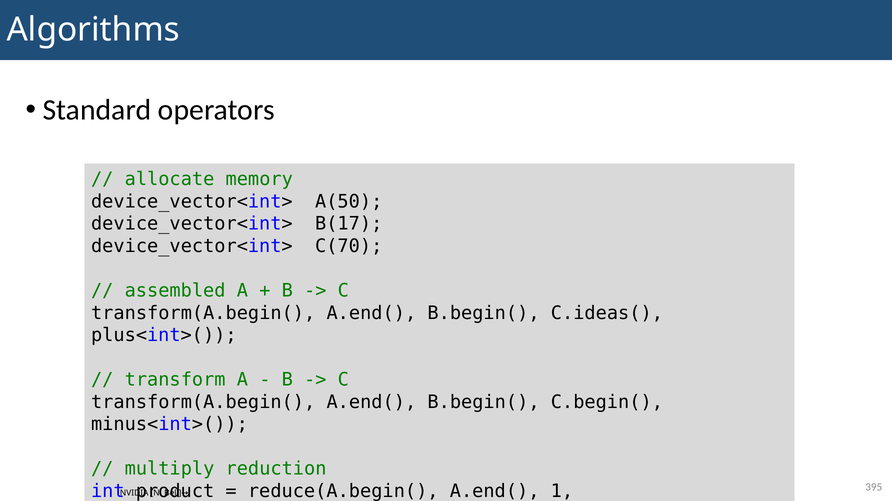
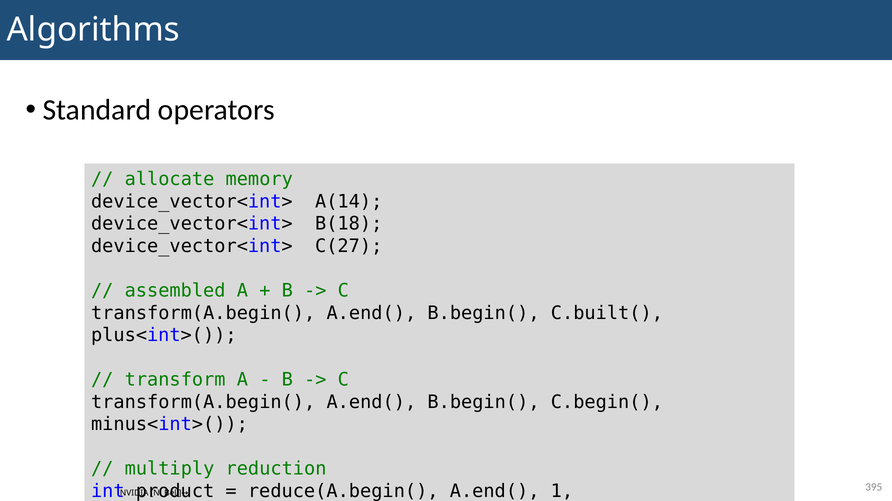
A(50: A(50 -> A(14
B(17: B(17 -> B(18
C(70: C(70 -> C(27
C.ideas(: C.ideas( -> C.built(
